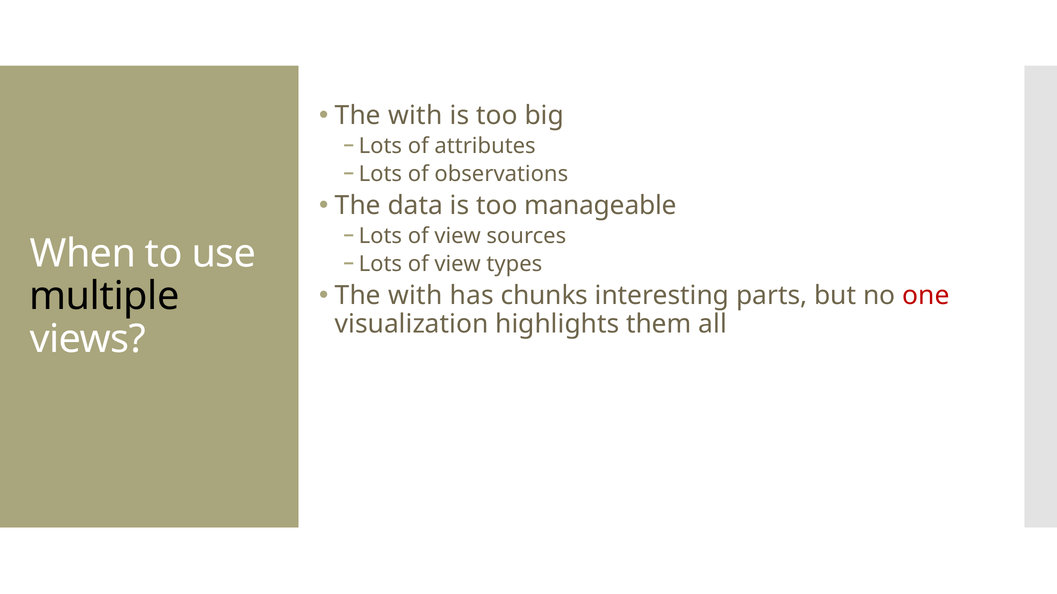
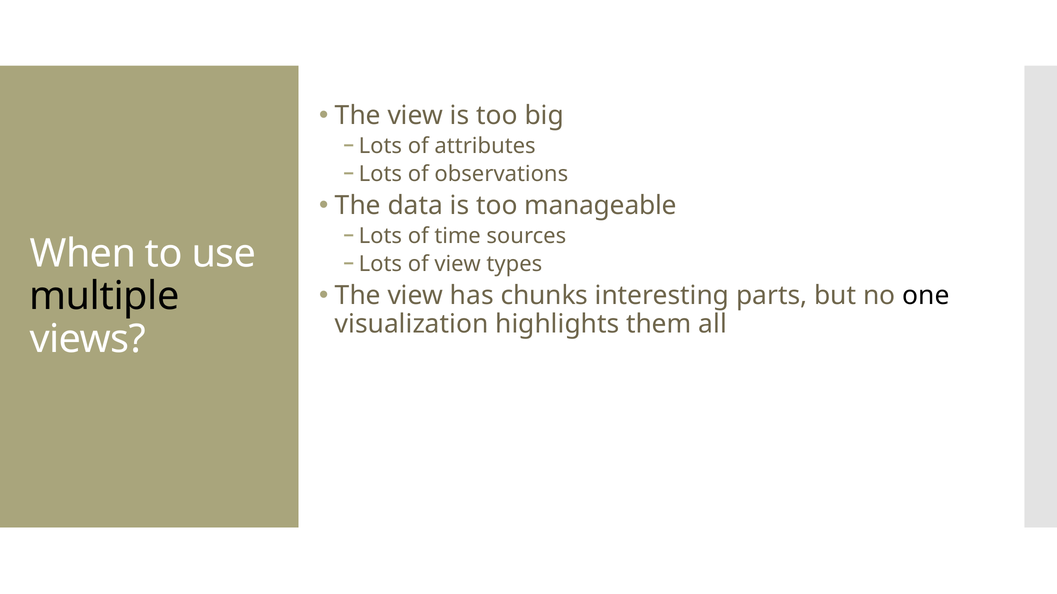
with at (415, 116): with -> view
view at (458, 236): view -> time
with at (415, 296): with -> view
one colour: red -> black
